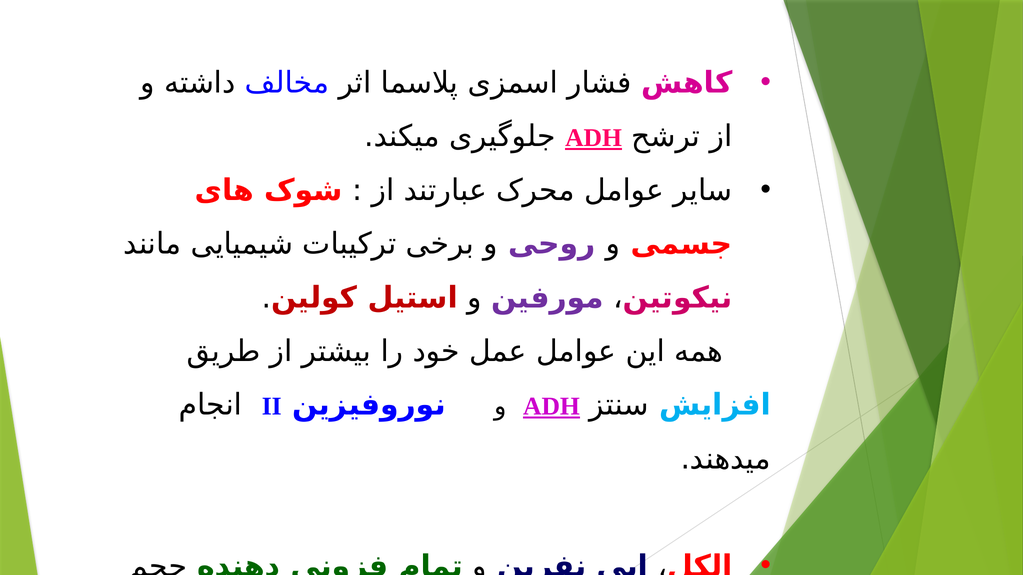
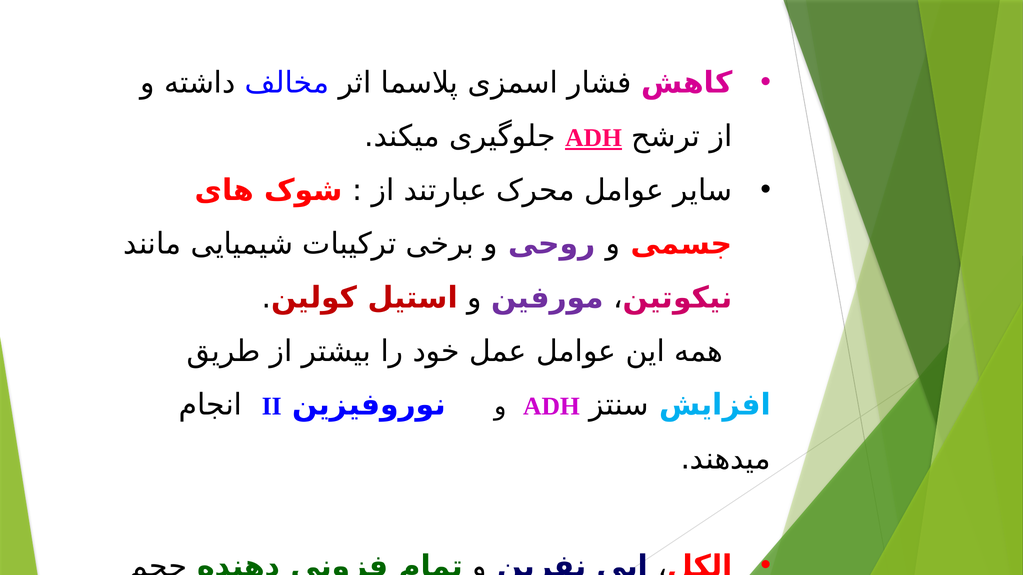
ADH at (551, 407) underline: present -> none
